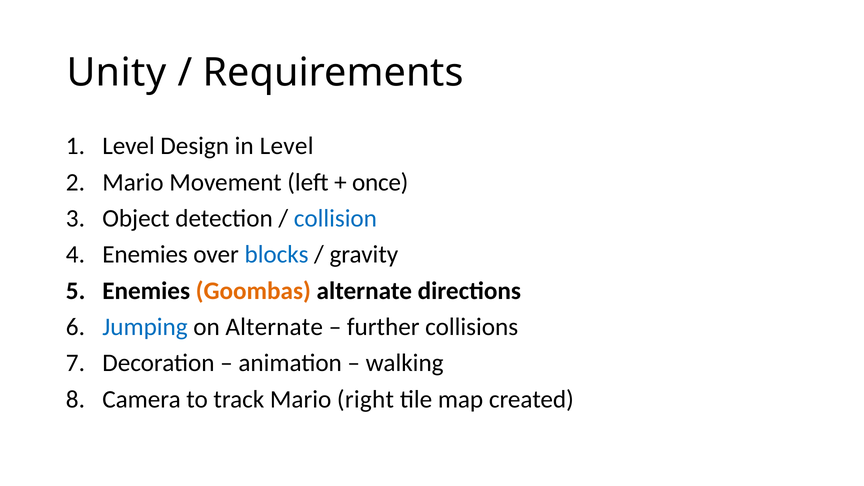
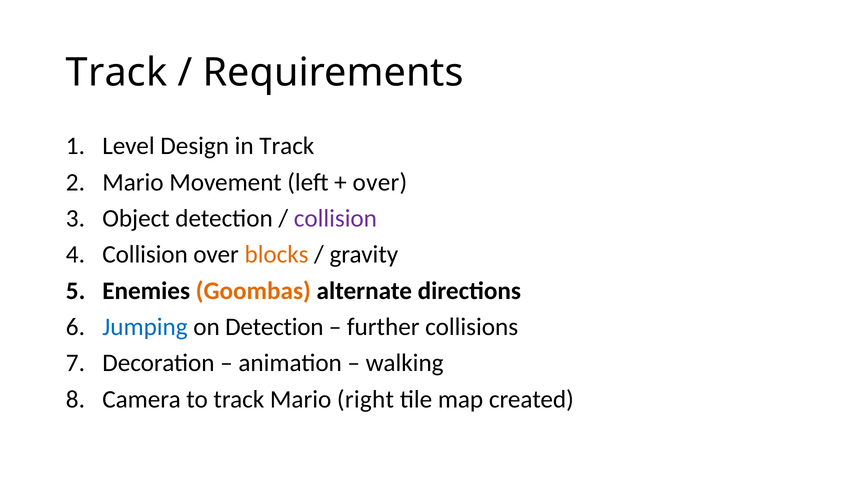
Unity at (116, 73): Unity -> Track
in Level: Level -> Track
once at (380, 182): once -> over
collision at (335, 218) colour: blue -> purple
Enemies at (145, 255): Enemies -> Collision
blocks colour: blue -> orange
on Alternate: Alternate -> Detection
